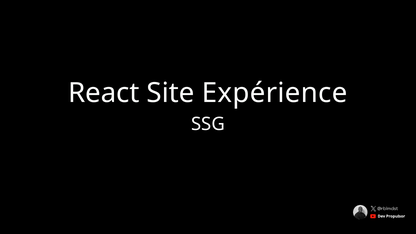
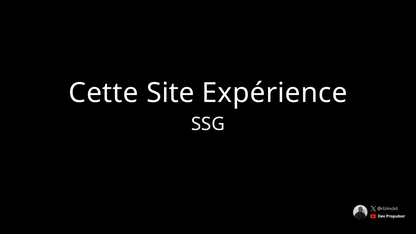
React: React -> Cette
